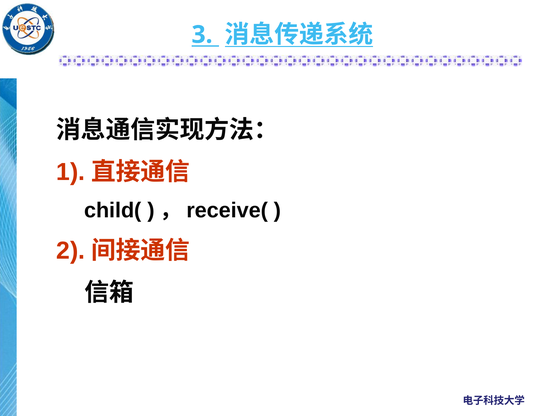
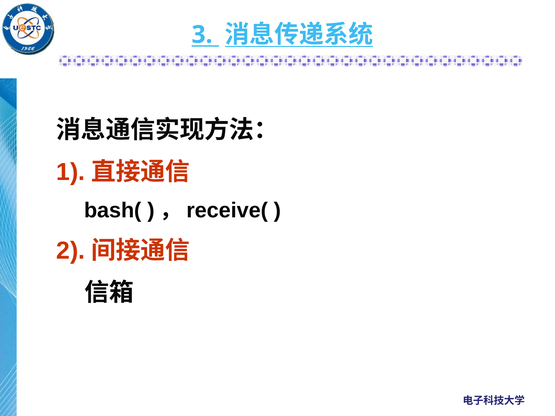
child(: child( -> bash(
